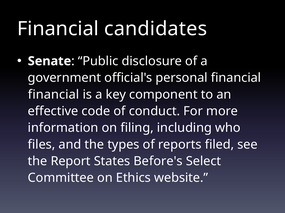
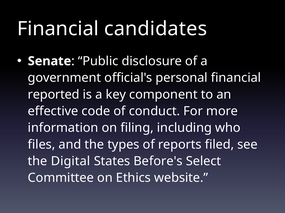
financial at (54, 95): financial -> reported
Report: Report -> Digital
